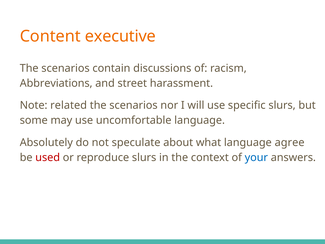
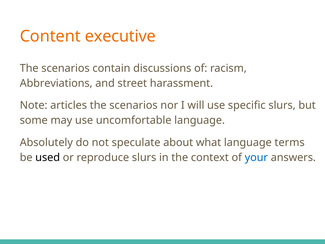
related: related -> articles
agree: agree -> terms
used colour: red -> black
